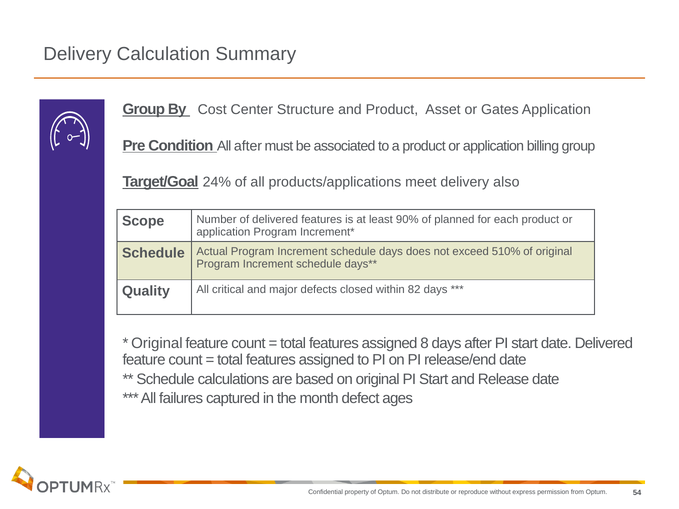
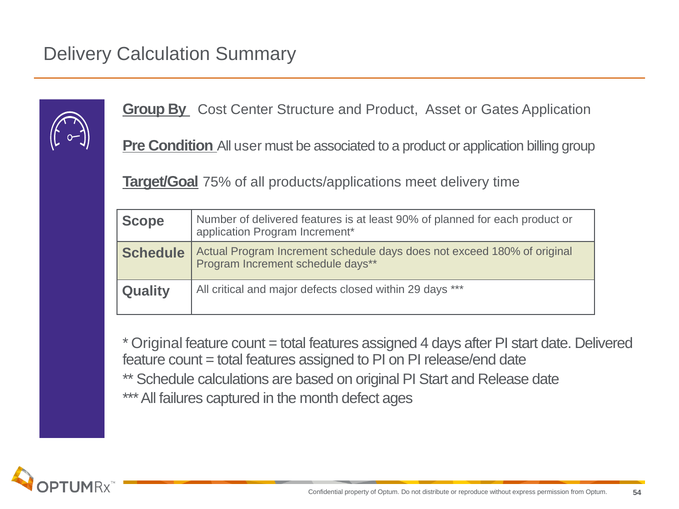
All after: after -> user
24%: 24% -> 75%
also: also -> time
510%: 510% -> 180%
82: 82 -> 29
8: 8 -> 4
